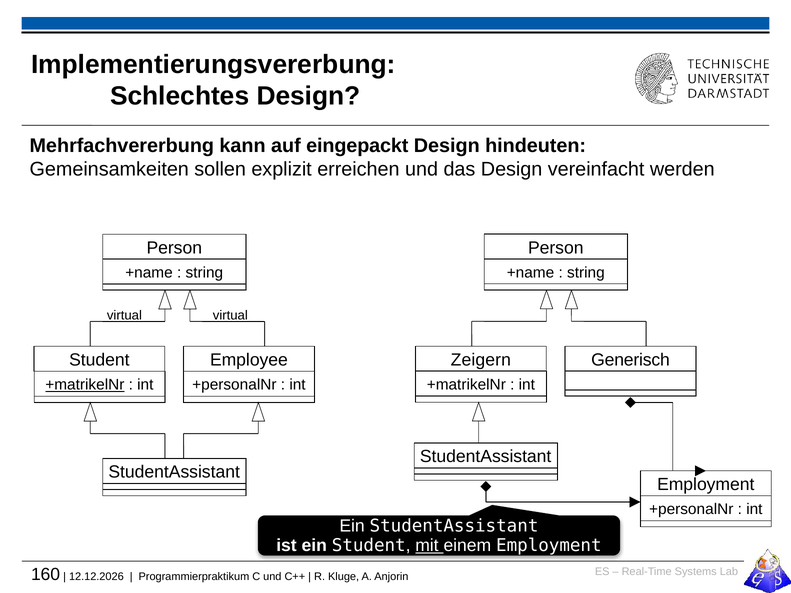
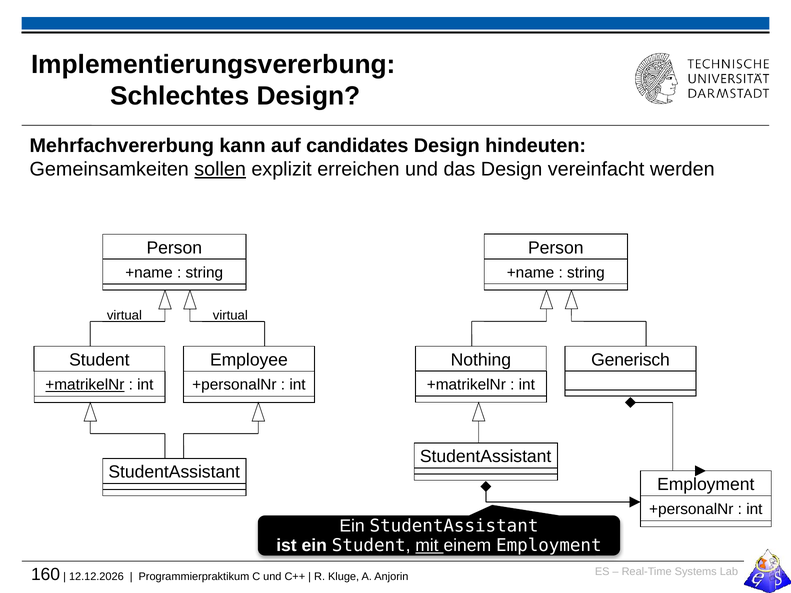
eingepackt: eingepackt -> candidates
sollen underline: none -> present
Zeigern: Zeigern -> Nothing
